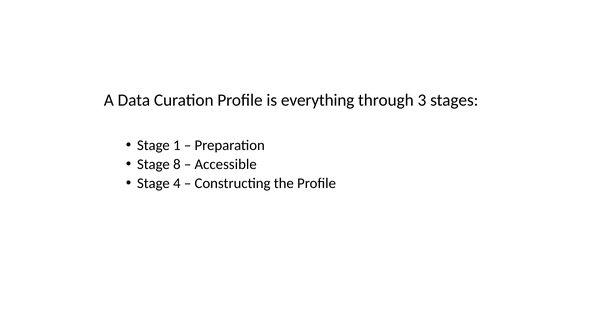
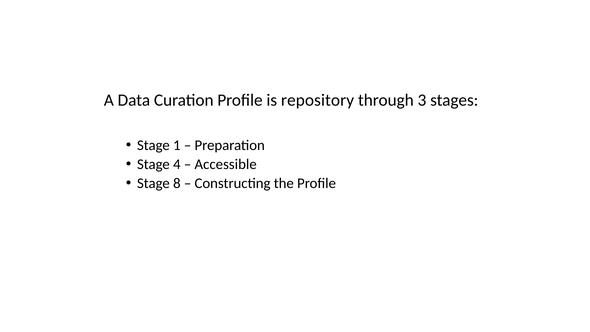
everything: everything -> repository
8: 8 -> 4
4: 4 -> 8
